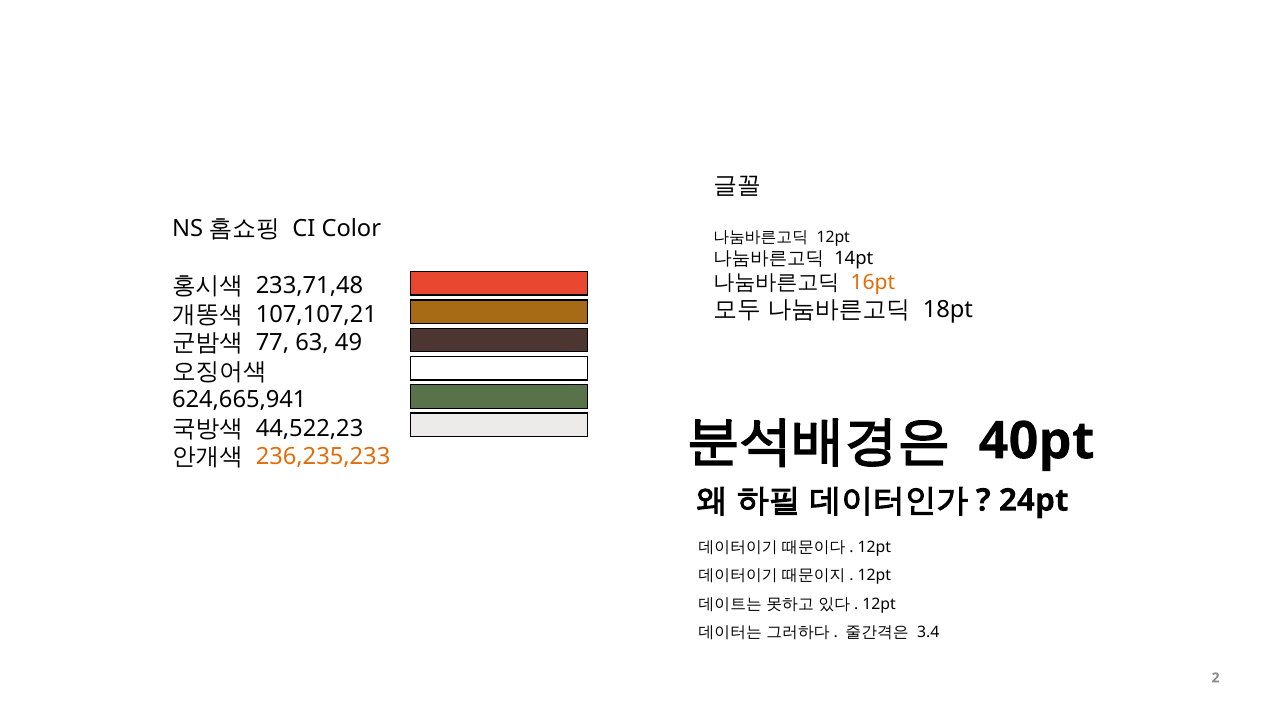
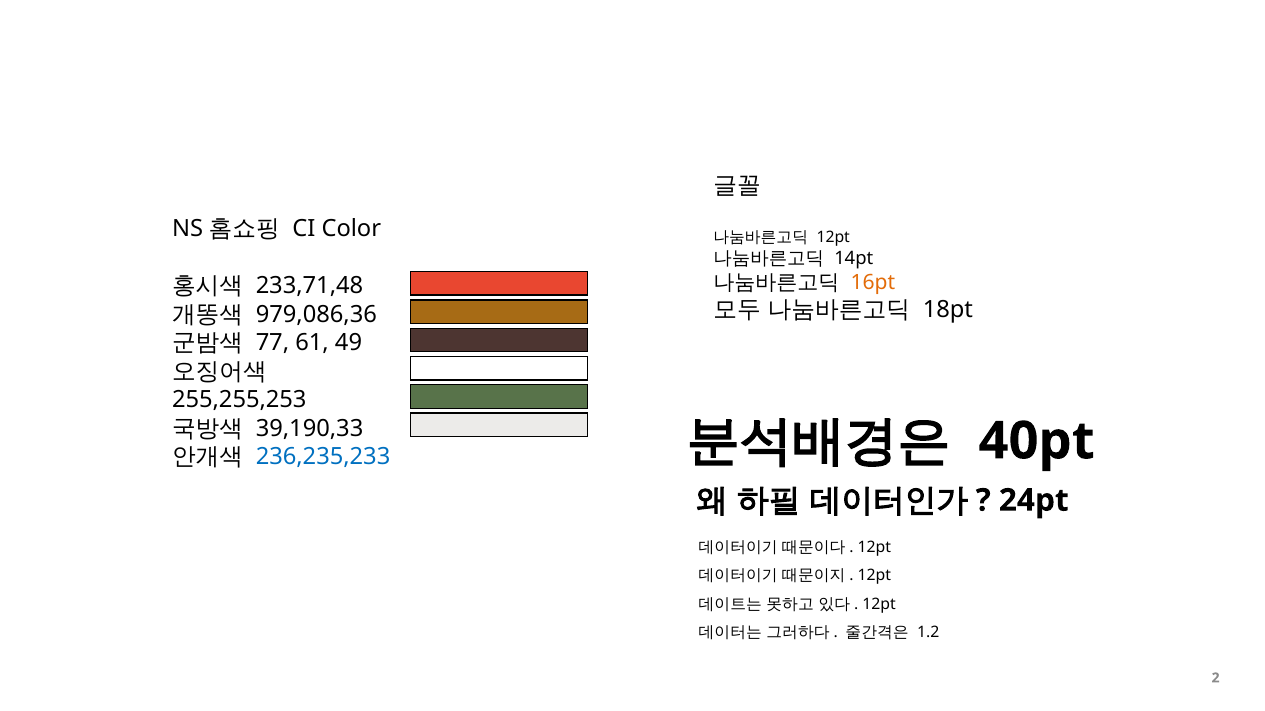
107,107,21: 107,107,21 -> 979,086,36
63: 63 -> 61
624,665,941: 624,665,941 -> 255,255,253
44,522,23: 44,522,23 -> 39,190,33
236,235,233 colour: orange -> blue
3.4: 3.4 -> 1.2
